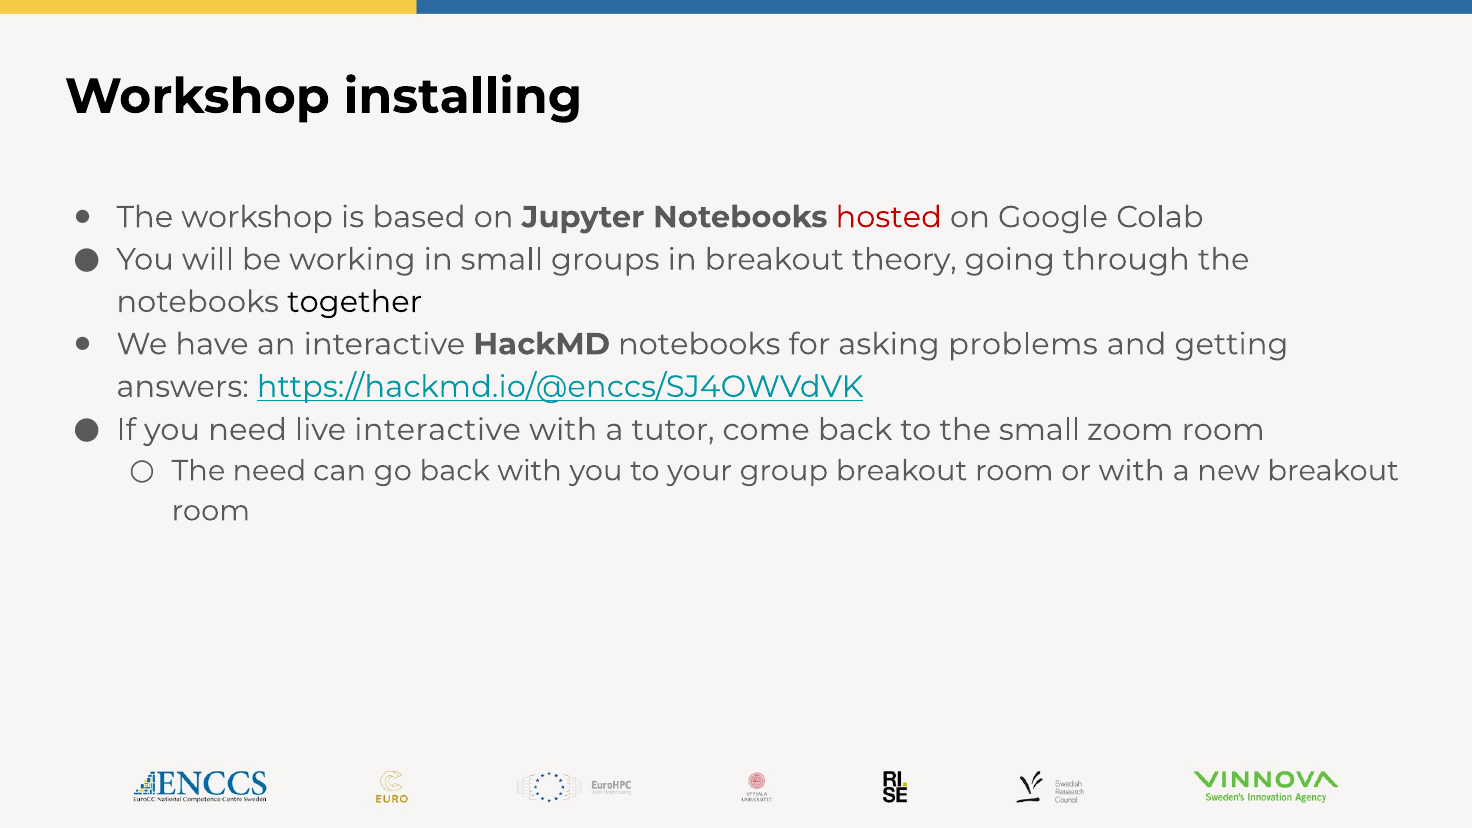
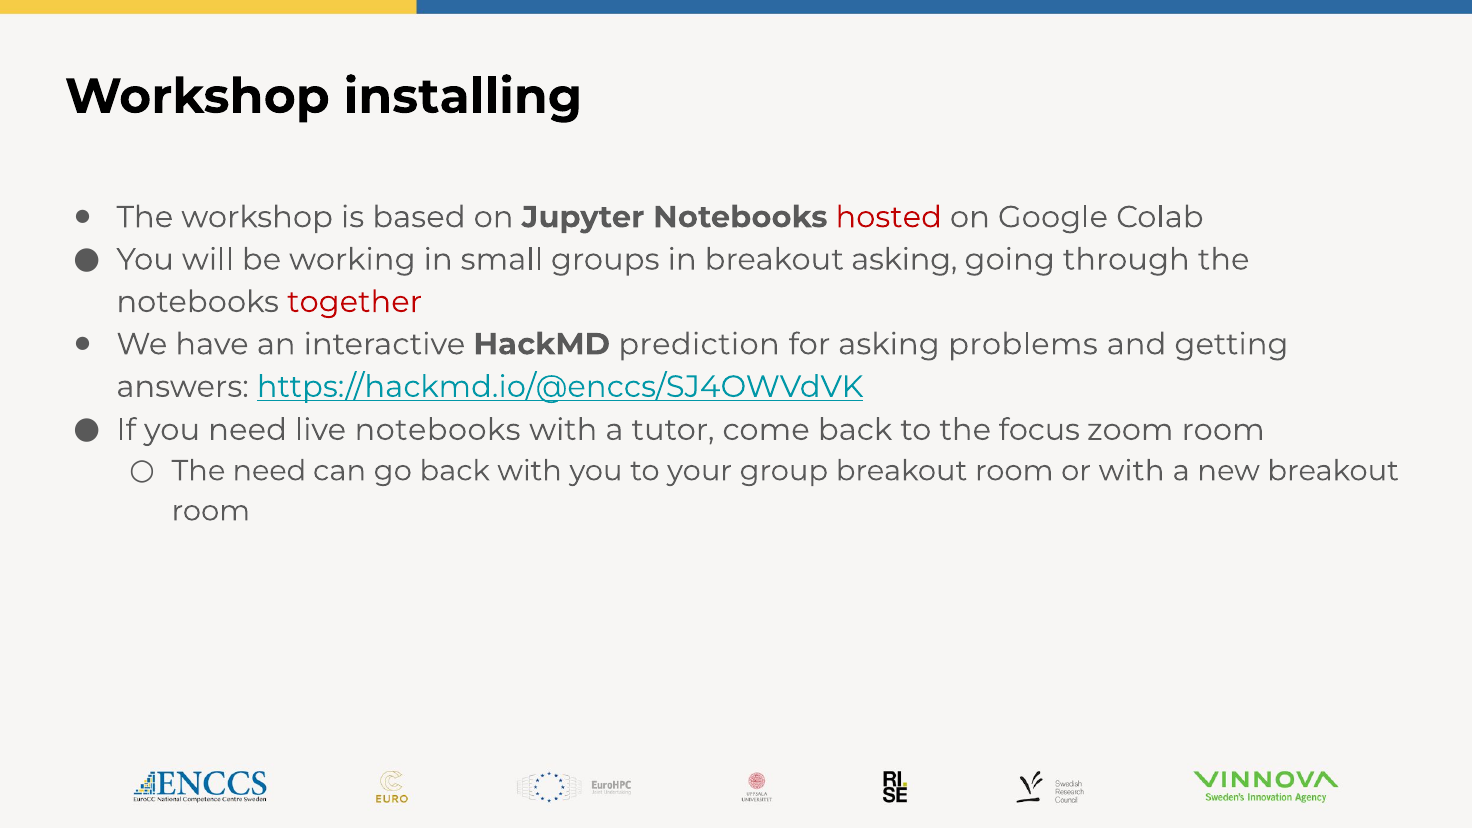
breakout theory: theory -> asking
together colour: black -> red
HackMD notebooks: notebooks -> prediction
live interactive: interactive -> notebooks
the small: small -> focus
